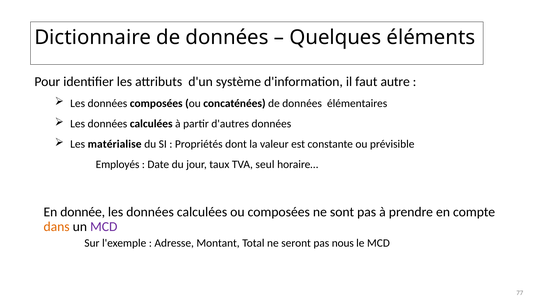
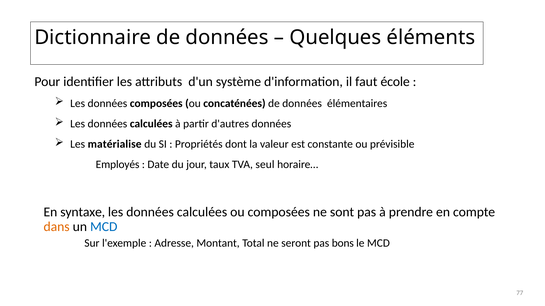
autre: autre -> école
donnée: donnée -> syntaxe
MCD at (104, 227) colour: purple -> blue
nous: nous -> bons
